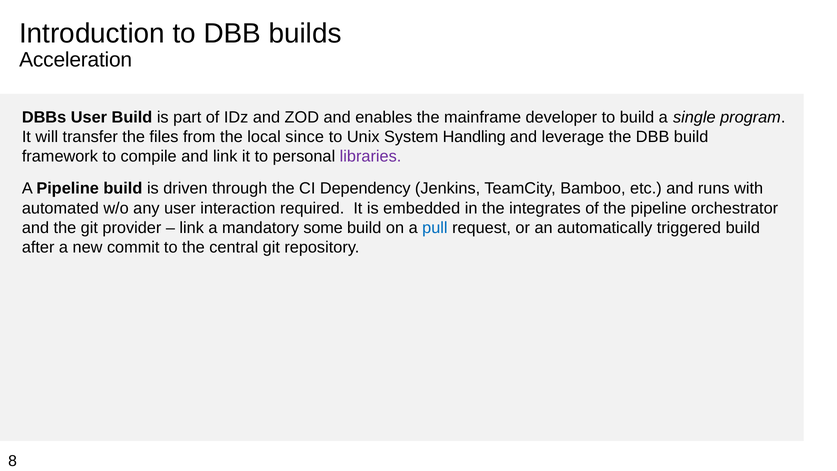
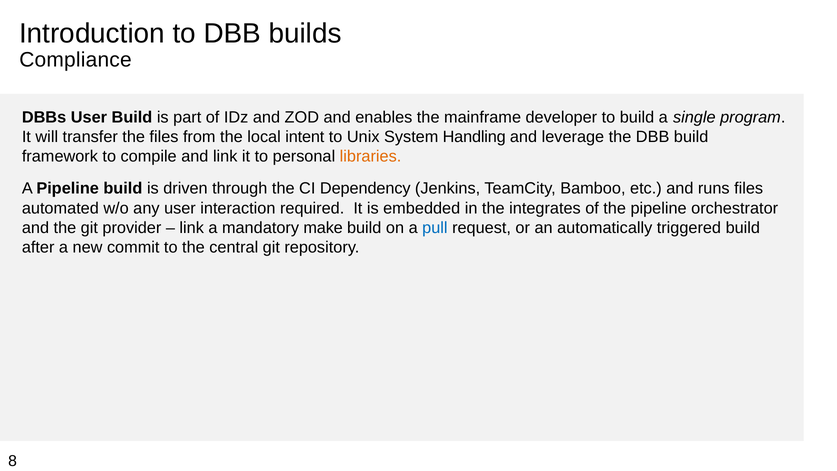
Acceleration: Acceleration -> Compliance
since: since -> intent
libraries colour: purple -> orange
runs with: with -> files
some: some -> make
